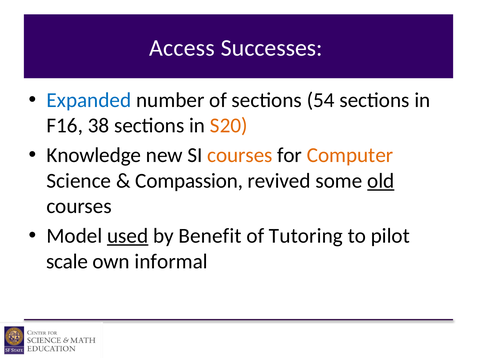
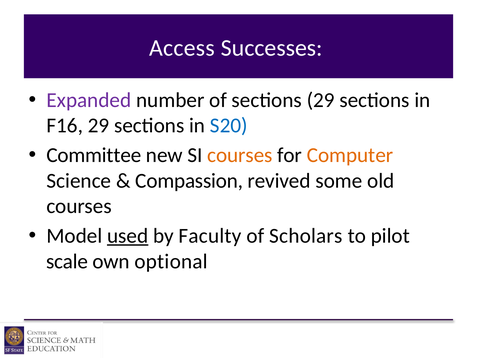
Expanded colour: blue -> purple
sections 54: 54 -> 29
F16 38: 38 -> 29
S20 colour: orange -> blue
Knowledge: Knowledge -> Committee
old underline: present -> none
Benefit: Benefit -> Faculty
Tutoring: Tutoring -> Scholars
informal: informal -> optional
